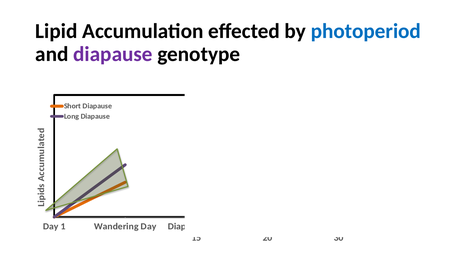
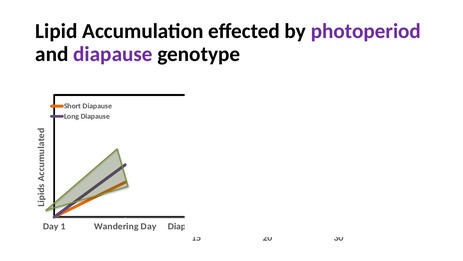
photoperiod colour: blue -> purple
